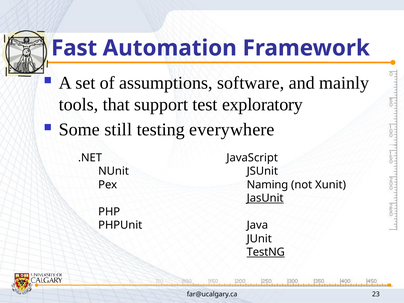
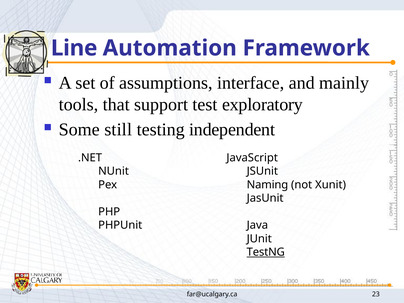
Fast: Fast -> Line
software: software -> interface
everywhere: everywhere -> independent
JasUnit underline: present -> none
